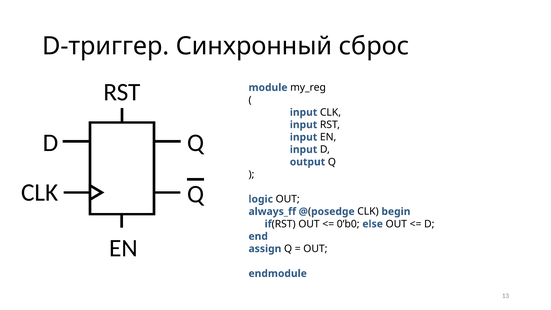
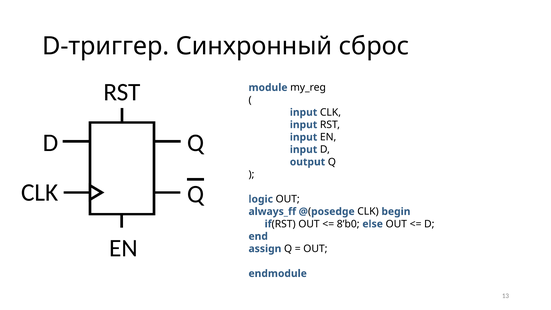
0’b0: 0’b0 -> 8’b0
